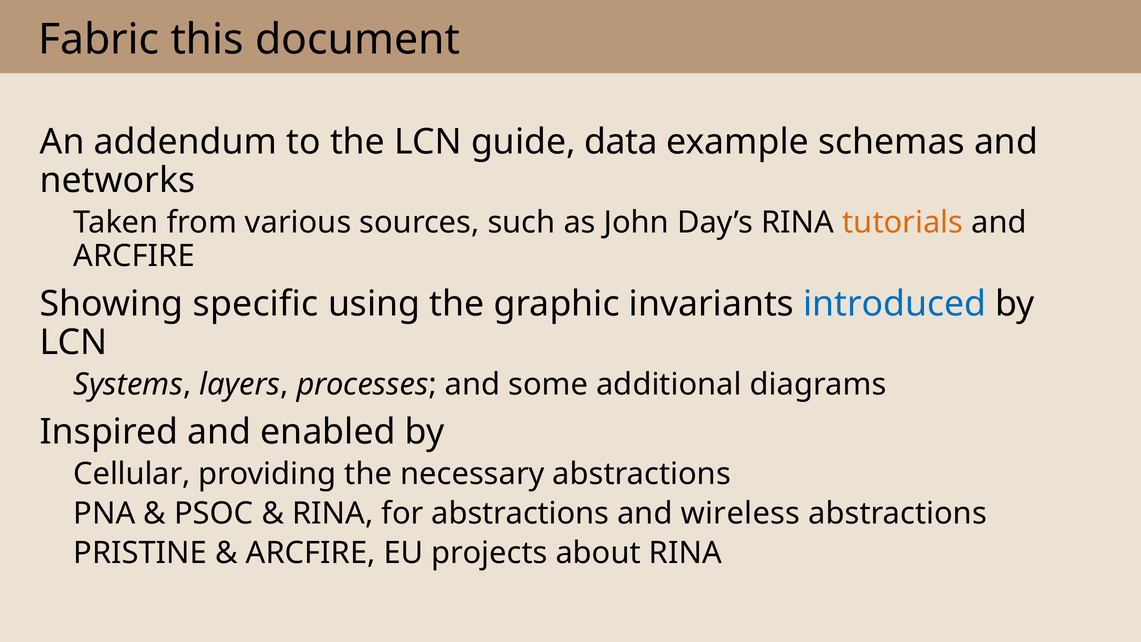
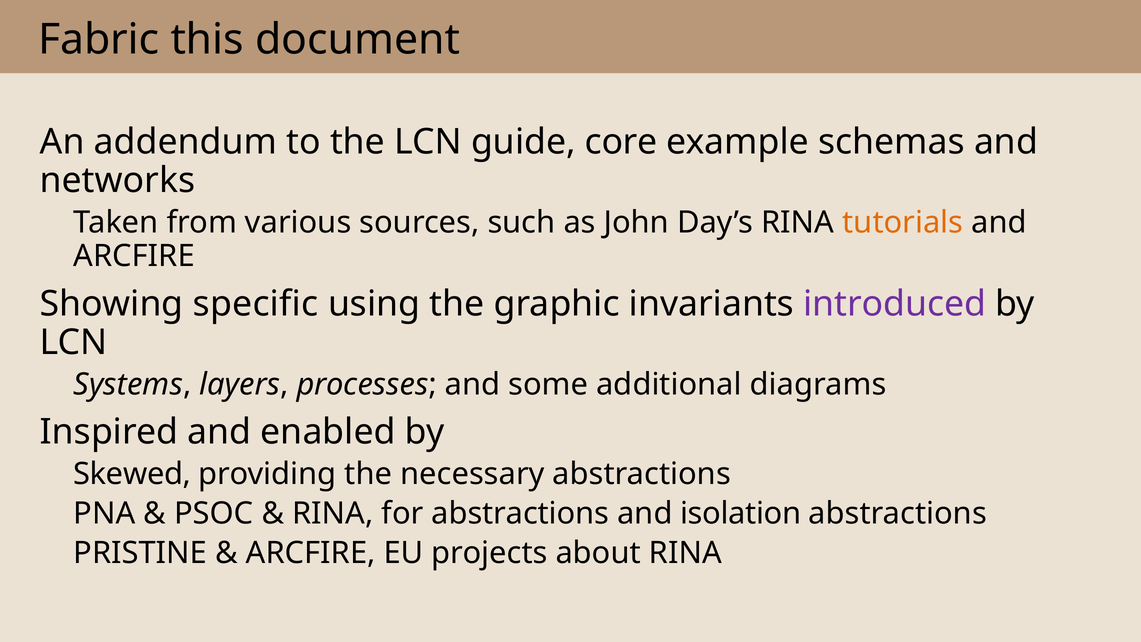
data: data -> core
introduced colour: blue -> purple
Cellular: Cellular -> Skewed
wireless: wireless -> isolation
